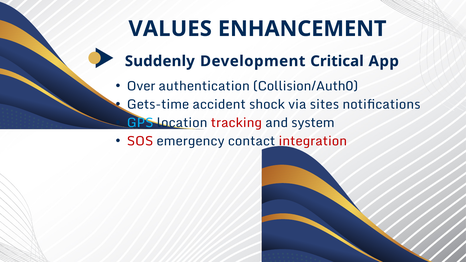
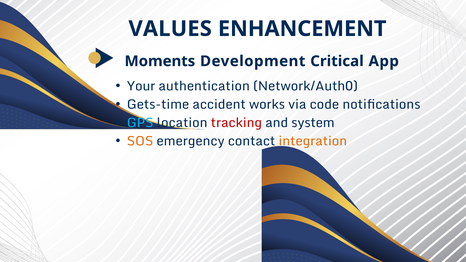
Suddenly: Suddenly -> Moments
Over: Over -> Your
Collision/Auth0: Collision/Auth0 -> Network/Auth0
shock: shock -> works
sites: sites -> code
SOS colour: red -> orange
integration colour: red -> orange
